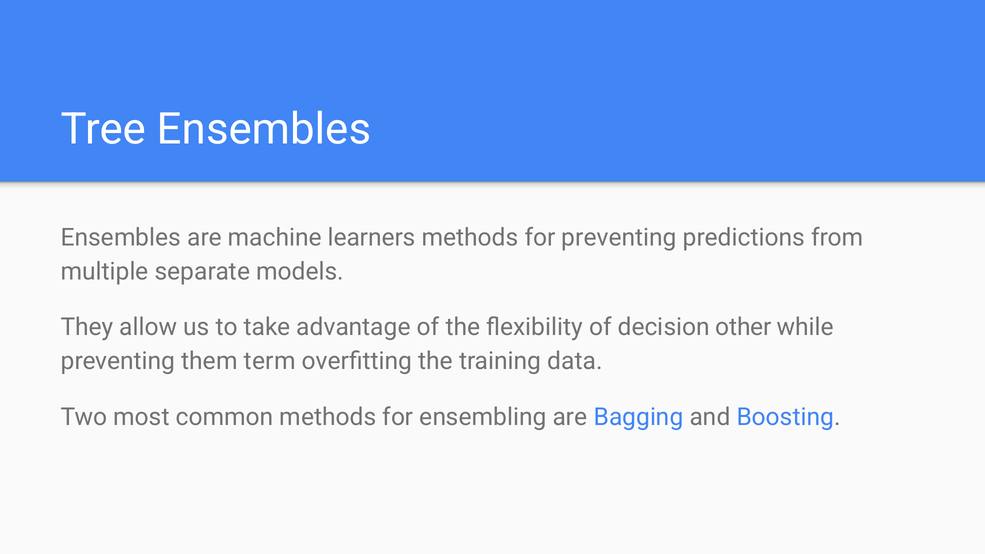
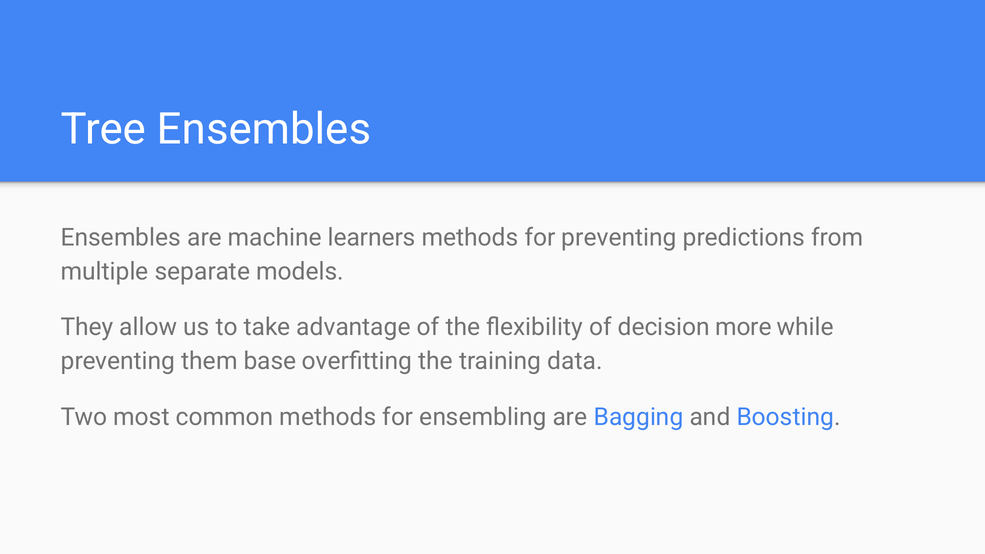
other: other -> more
term: term -> base
